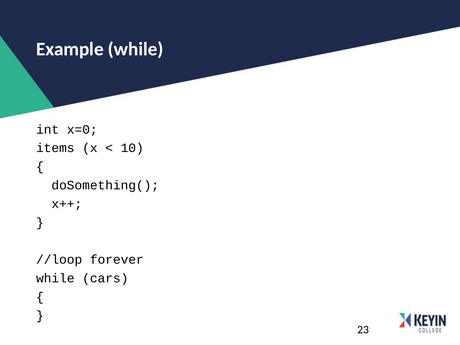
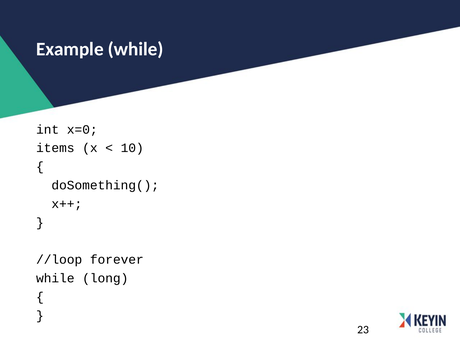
cars: cars -> long
